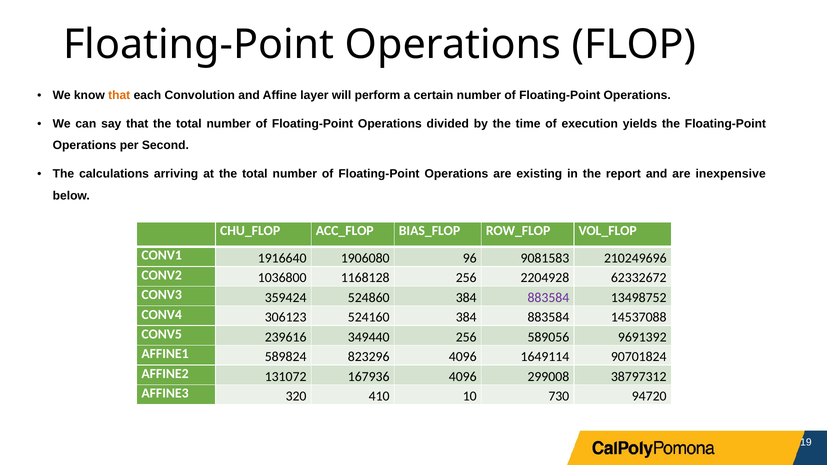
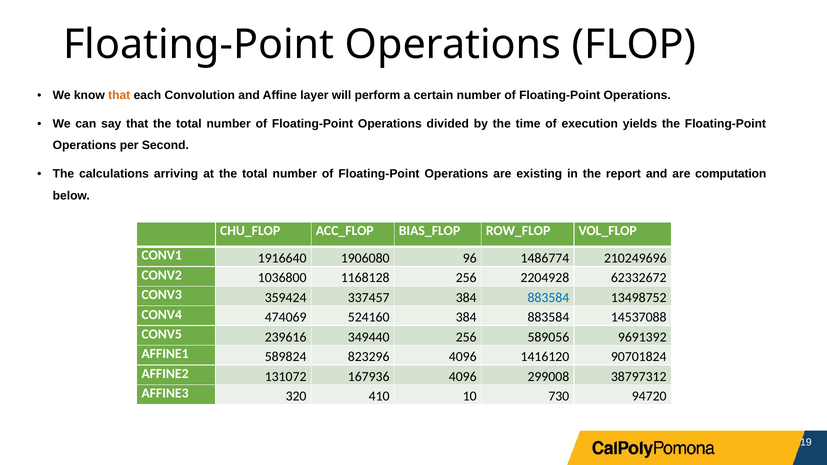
inexpensive: inexpensive -> computation
9081583: 9081583 -> 1486774
524860: 524860 -> 337457
883584 at (548, 298) colour: purple -> blue
306123: 306123 -> 474069
1649114: 1649114 -> 1416120
